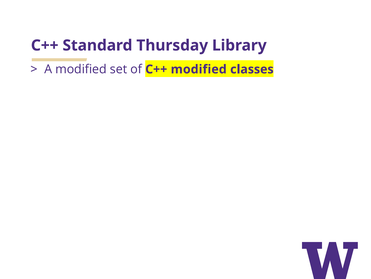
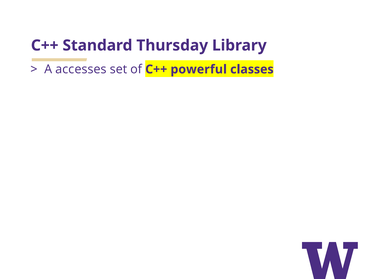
A modified: modified -> accesses
C++ modified: modified -> powerful
